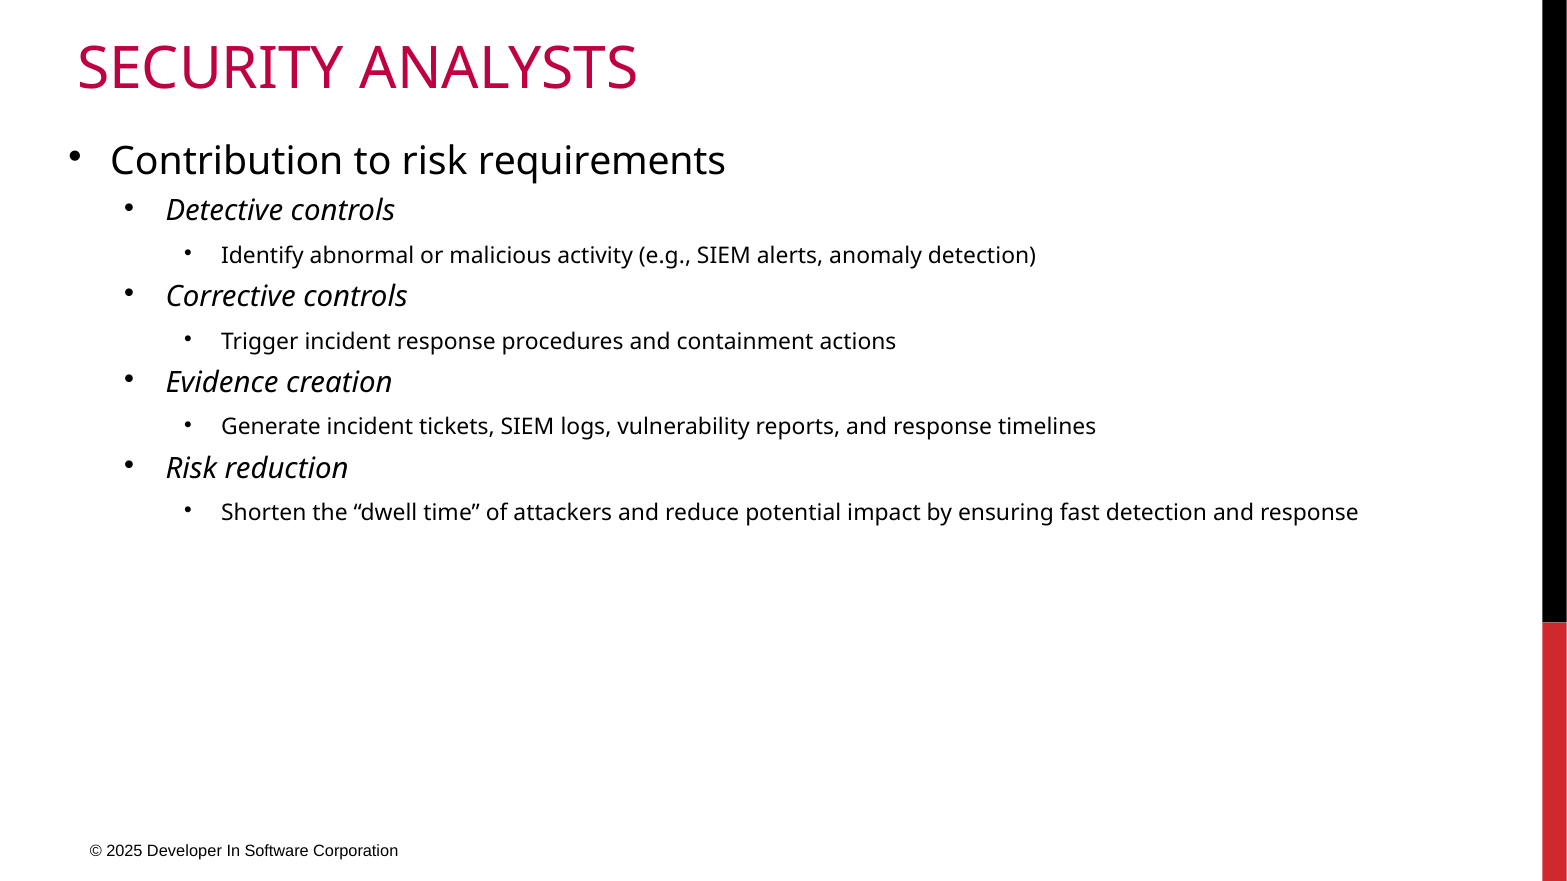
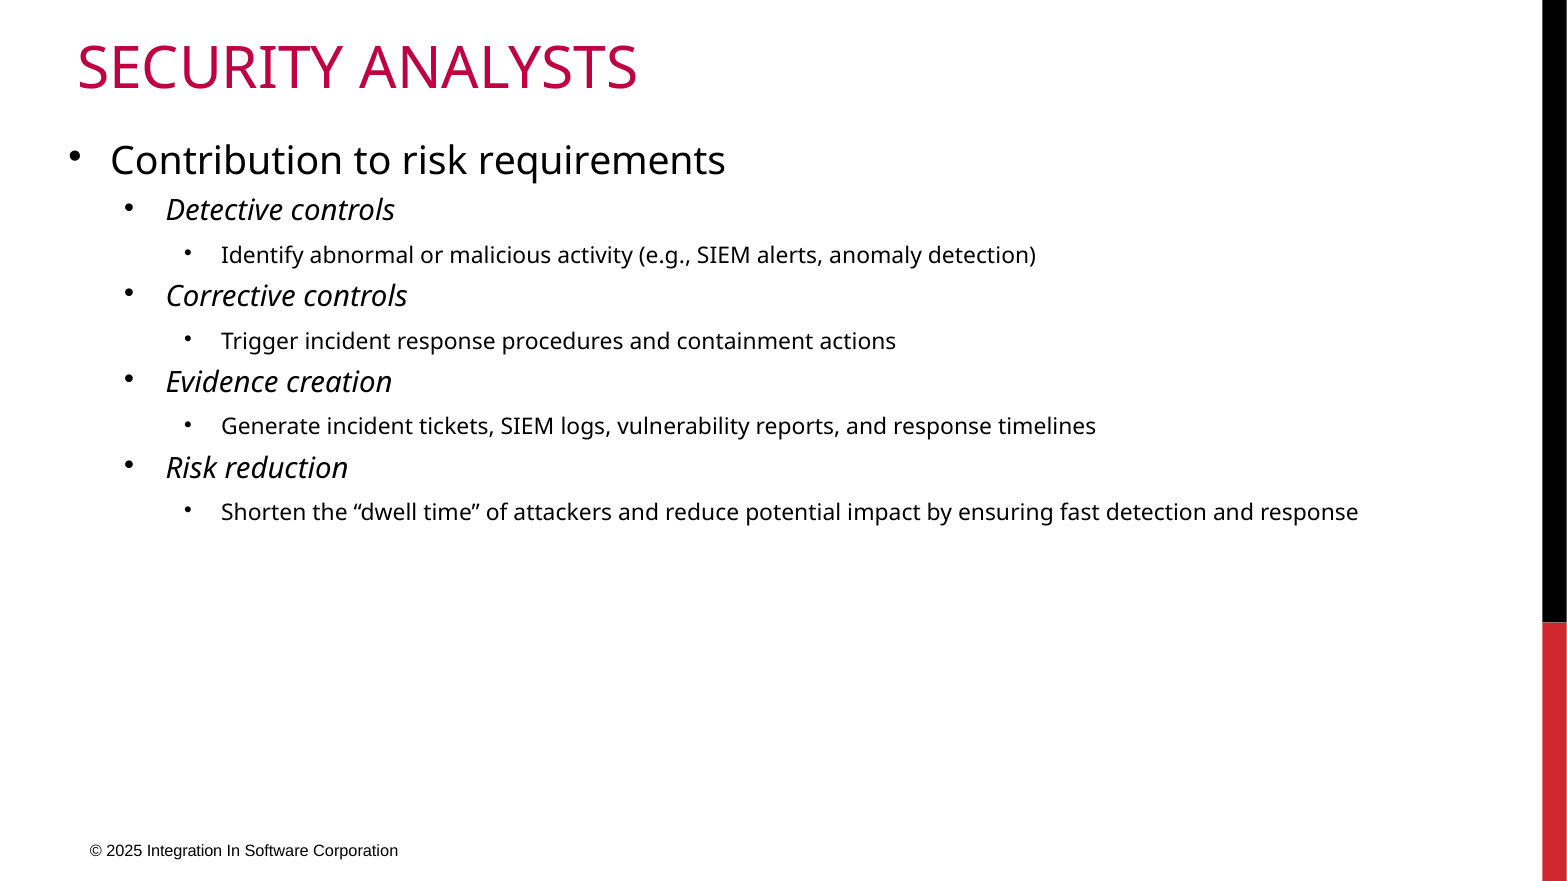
Developer: Developer -> Integration
